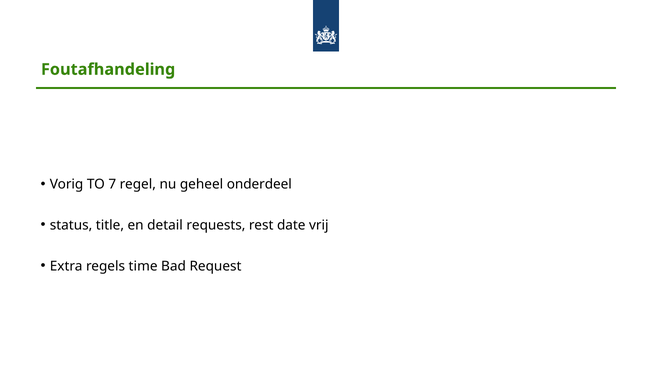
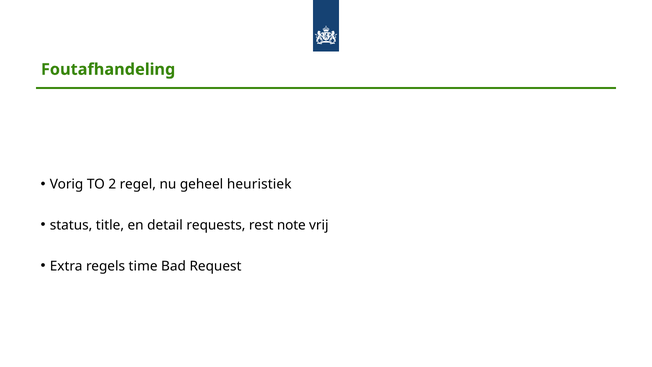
7: 7 -> 2
onderdeel: onderdeel -> heuristiek
date: date -> note
